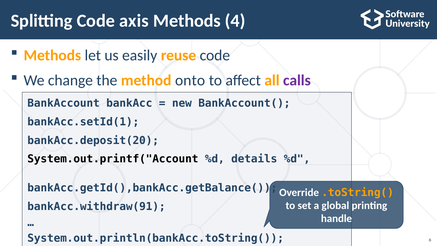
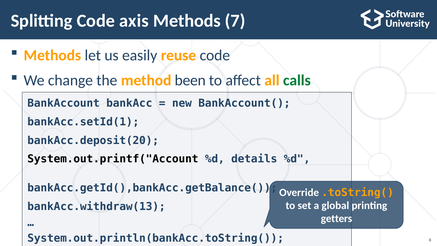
4: 4 -> 7
onto: onto -> been
calls colour: purple -> green
bankAcc.withdraw(91: bankAcc.withdraw(91 -> bankAcc.withdraw(13
handle: handle -> getters
